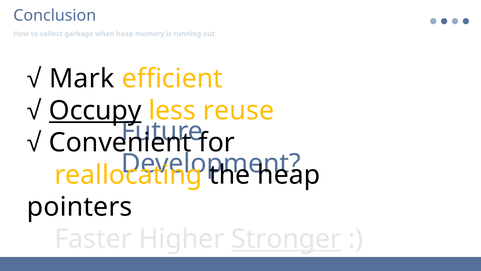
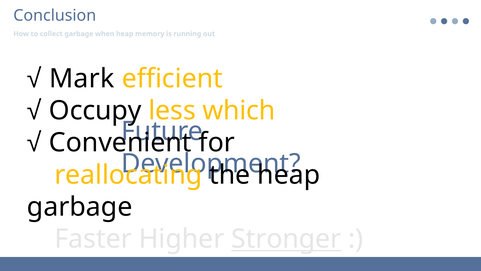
Occupy underline: present -> none
reuse: reuse -> which
pointers at (80, 207): pointers -> garbage
